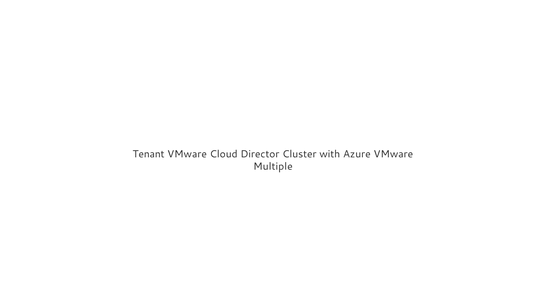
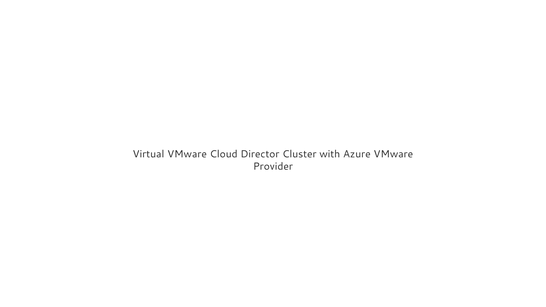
Tenant: Tenant -> Virtual
Multiple: Multiple -> Provider
